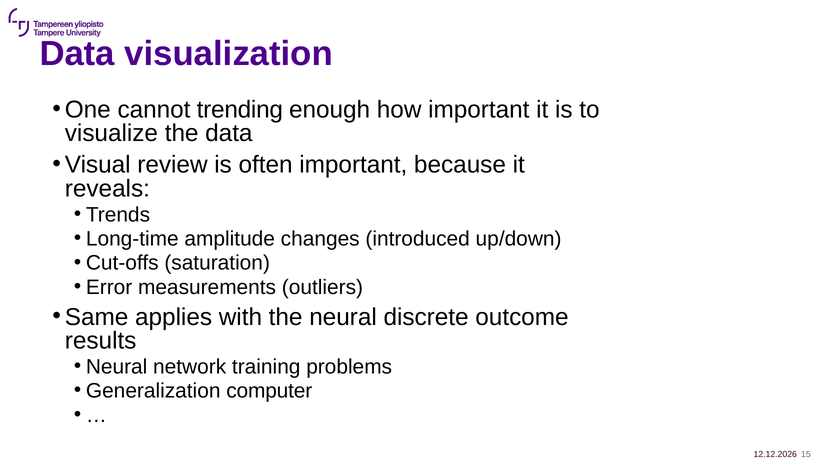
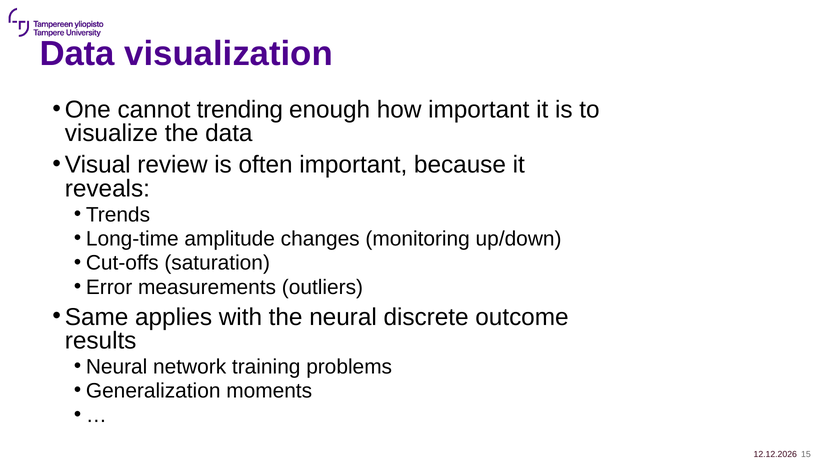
introduced: introduced -> monitoring
computer: computer -> moments
